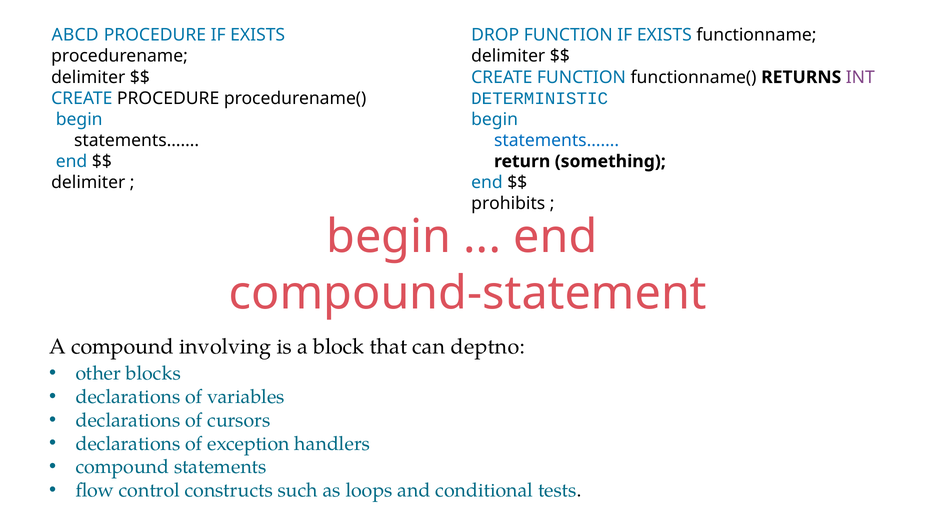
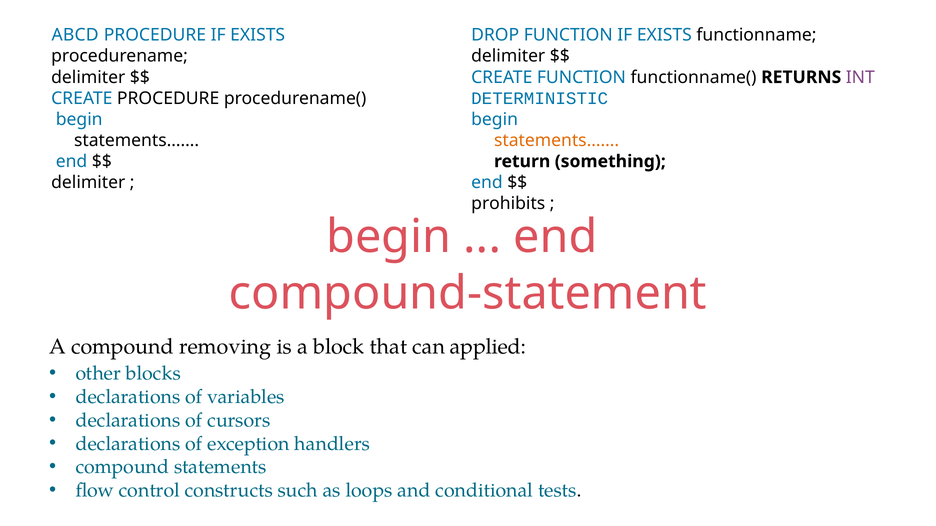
statements…… at (557, 140) colour: blue -> orange
involving: involving -> removing
deptno: deptno -> applied
